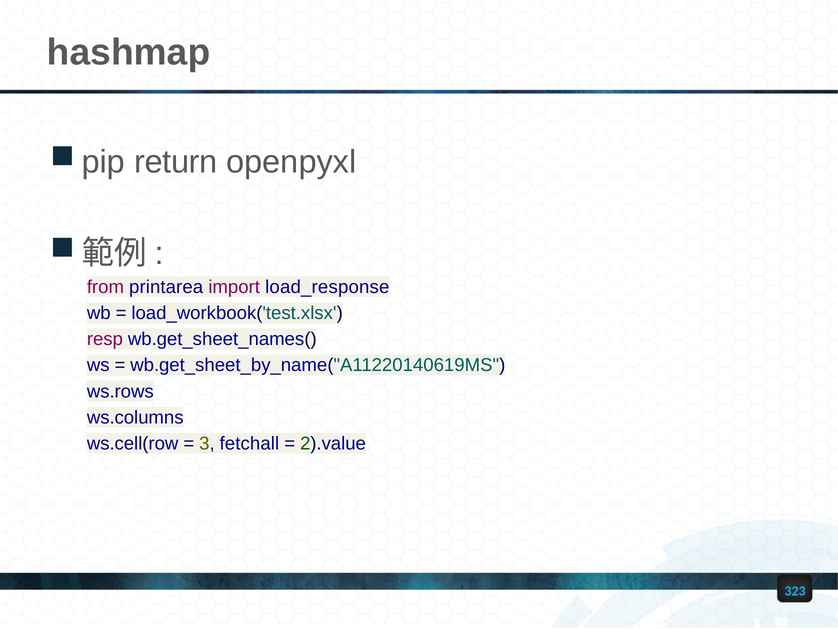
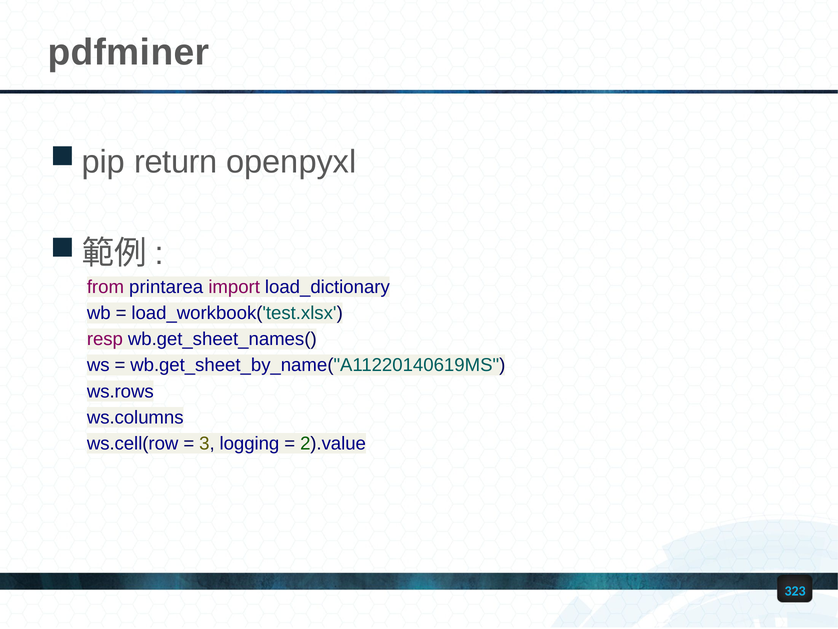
hashmap: hashmap -> pdfminer
load_response: load_response -> load_dictionary
fetchall: fetchall -> logging
